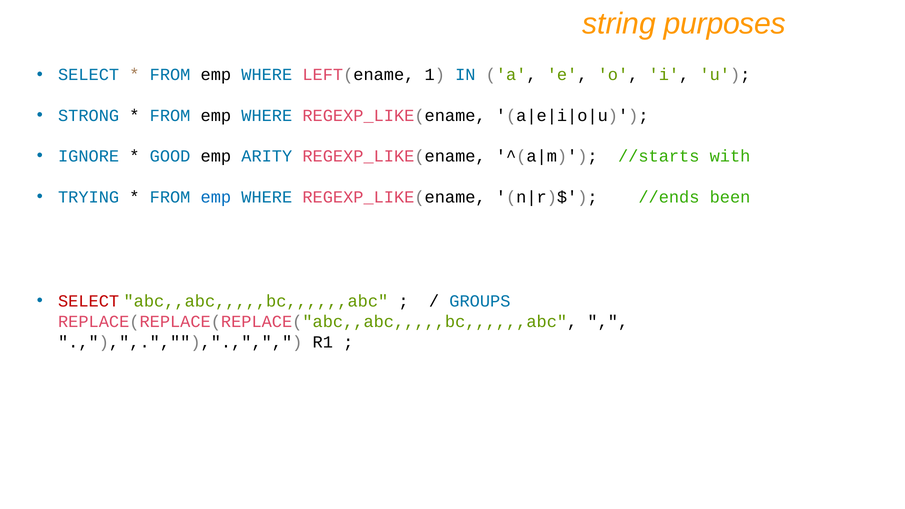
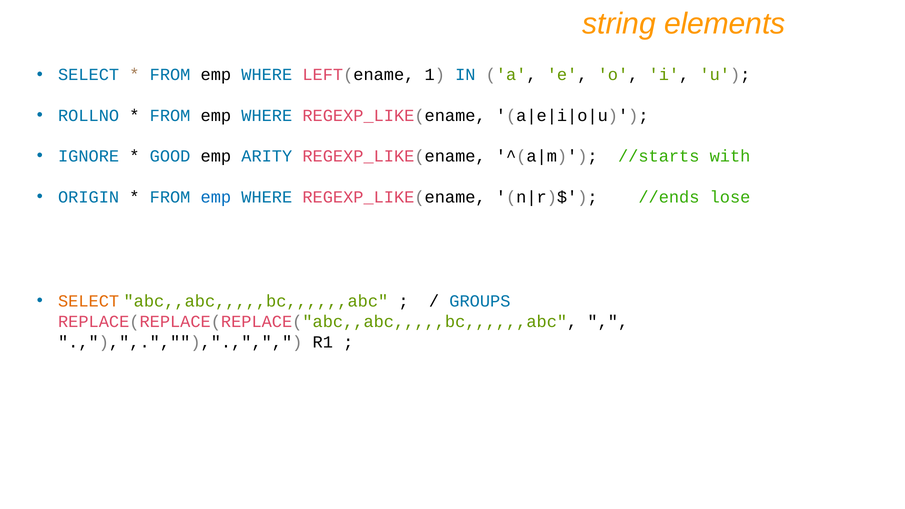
purposes: purposes -> elements
STRONG: STRONG -> ROLLNO
TRYING: TRYING -> ORIGIN
been: been -> lose
SELECT at (89, 301) colour: red -> orange
